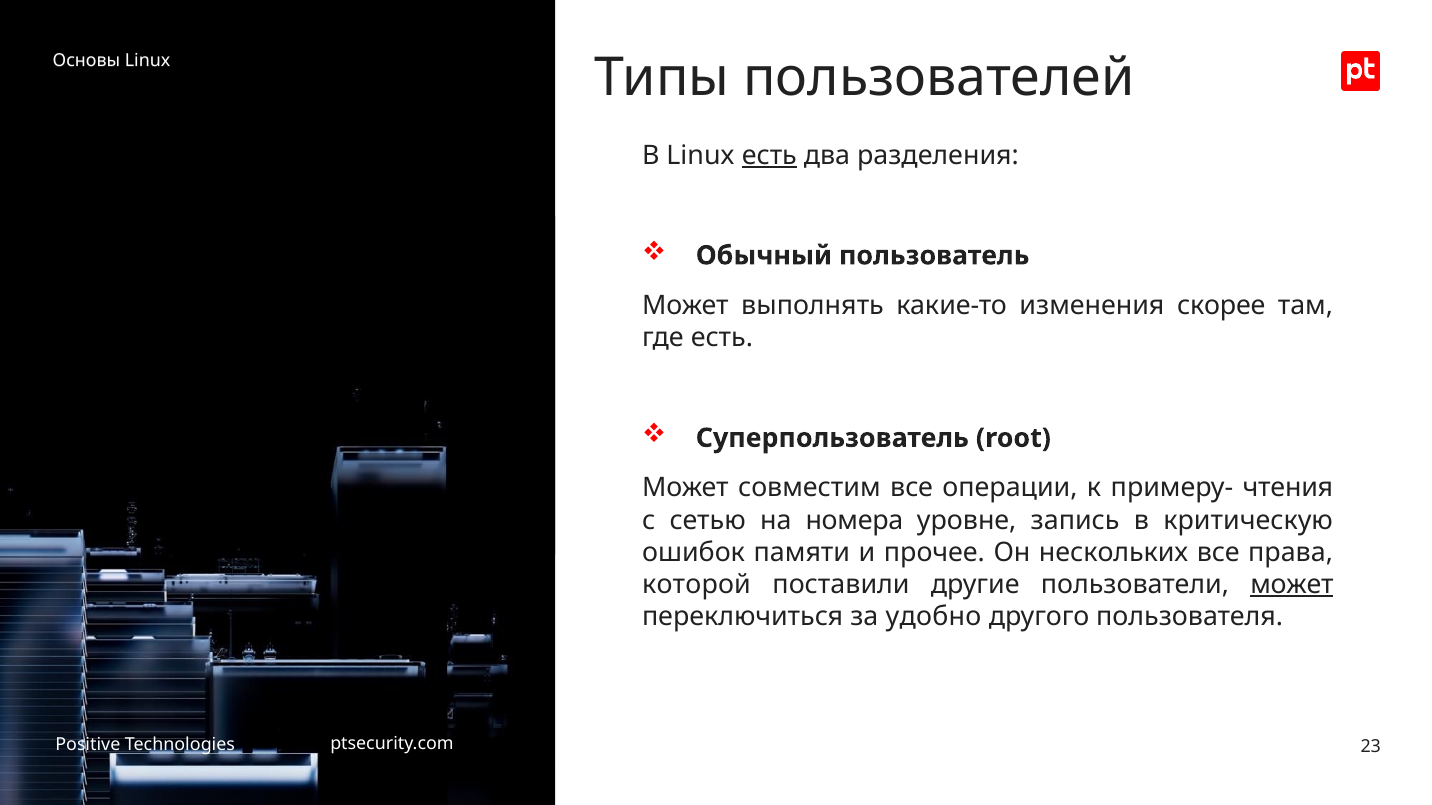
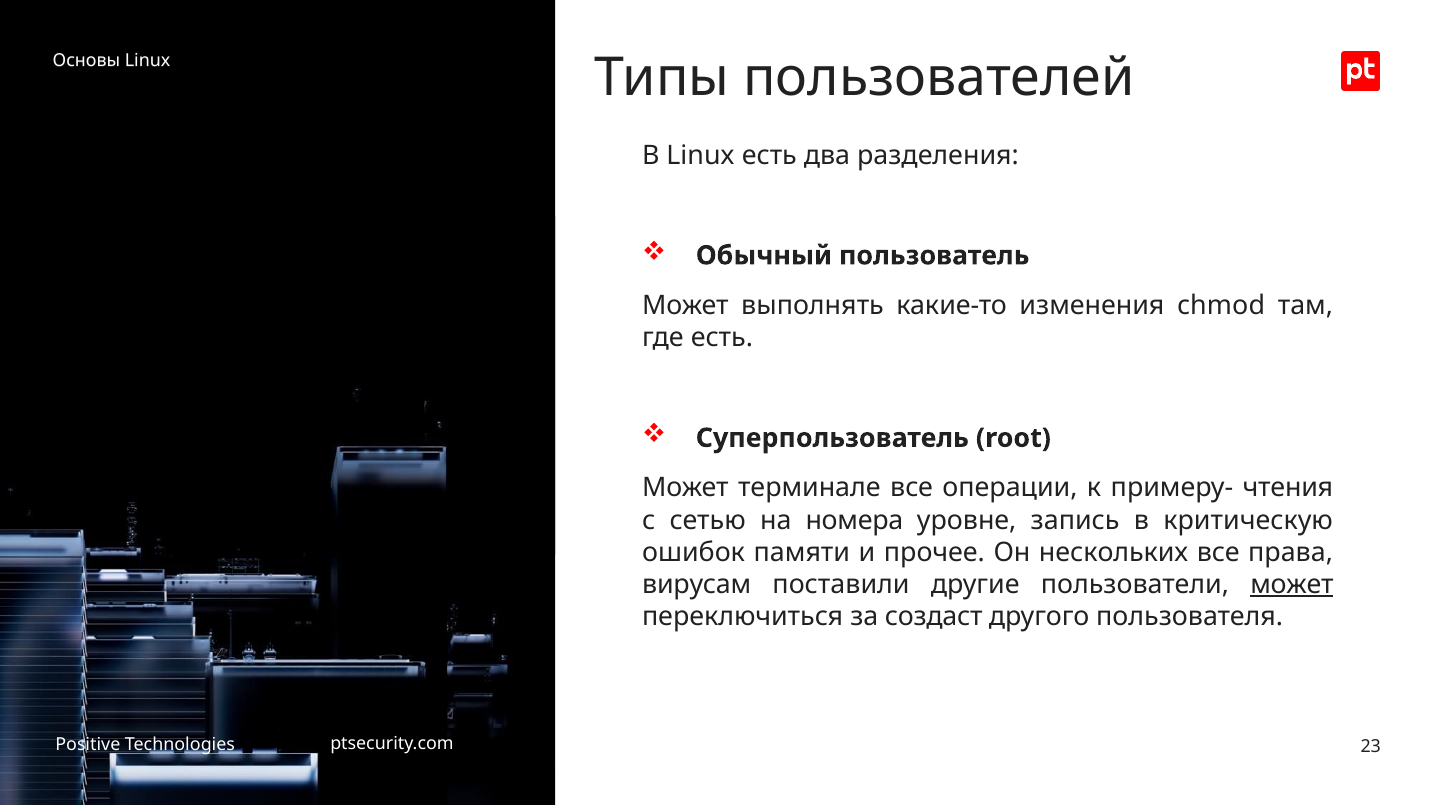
есть at (769, 156) underline: present -> none
скорее: скорее -> chmod
совместим: совместим -> терминале
которой: которой -> вирусам
удобно: удобно -> создаст
